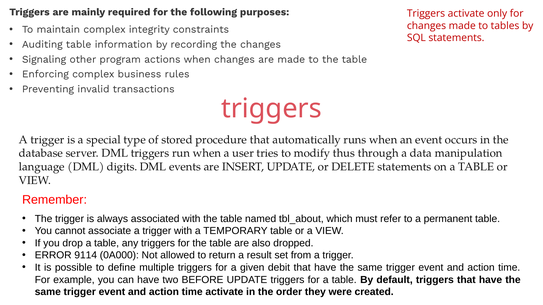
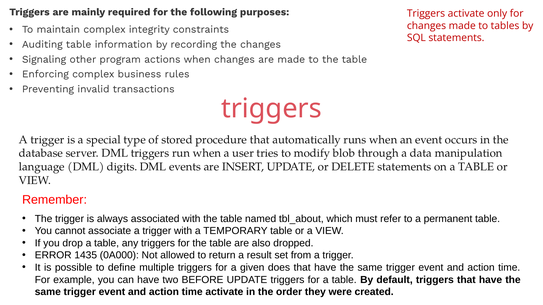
thus: thus -> blob
9114: 9114 -> 1435
debit: debit -> does
